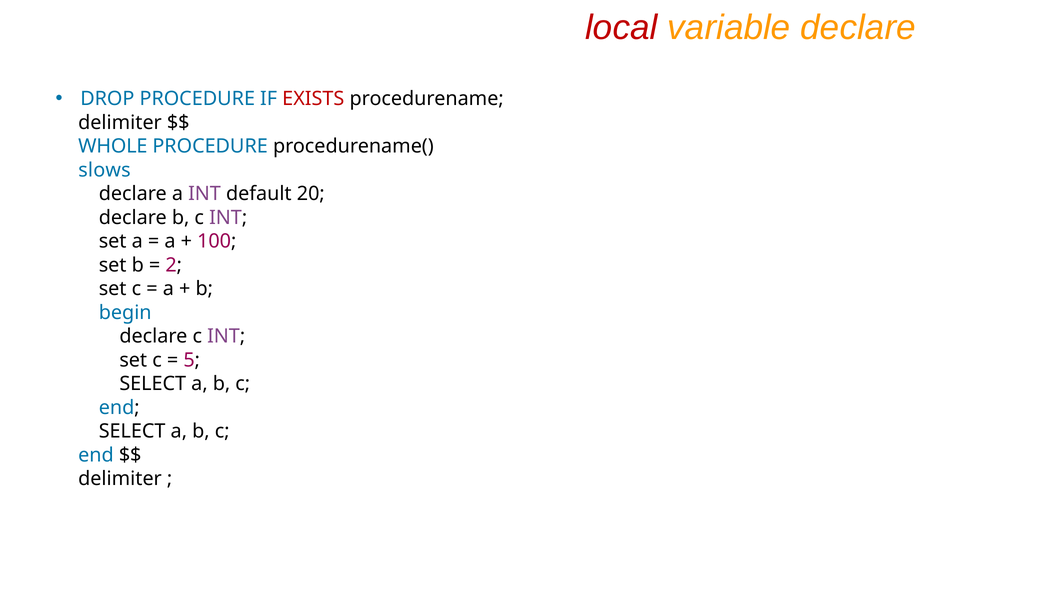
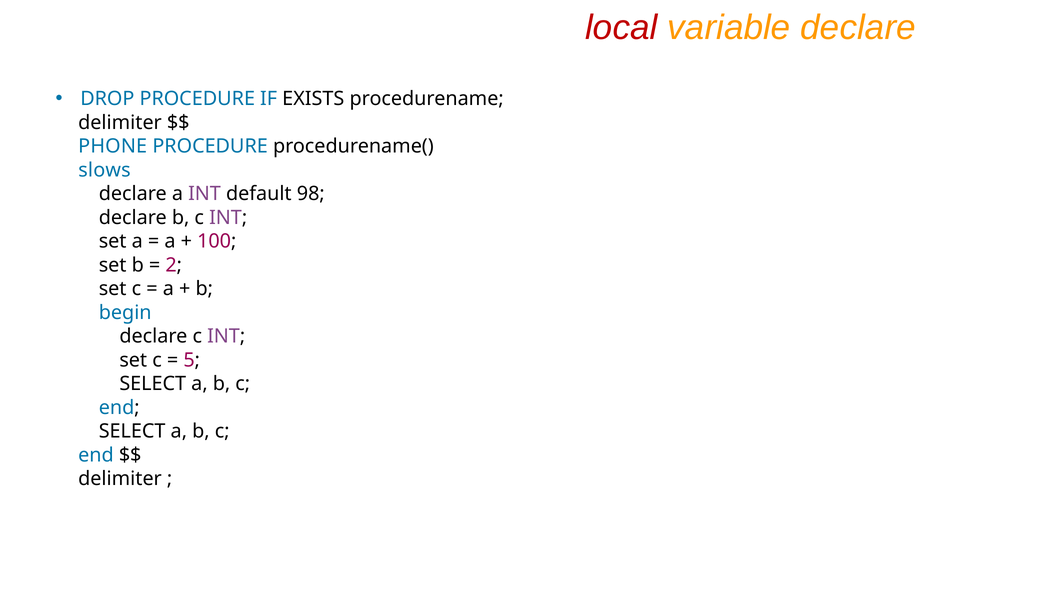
EXISTS colour: red -> black
WHOLE: WHOLE -> PHONE
20: 20 -> 98
